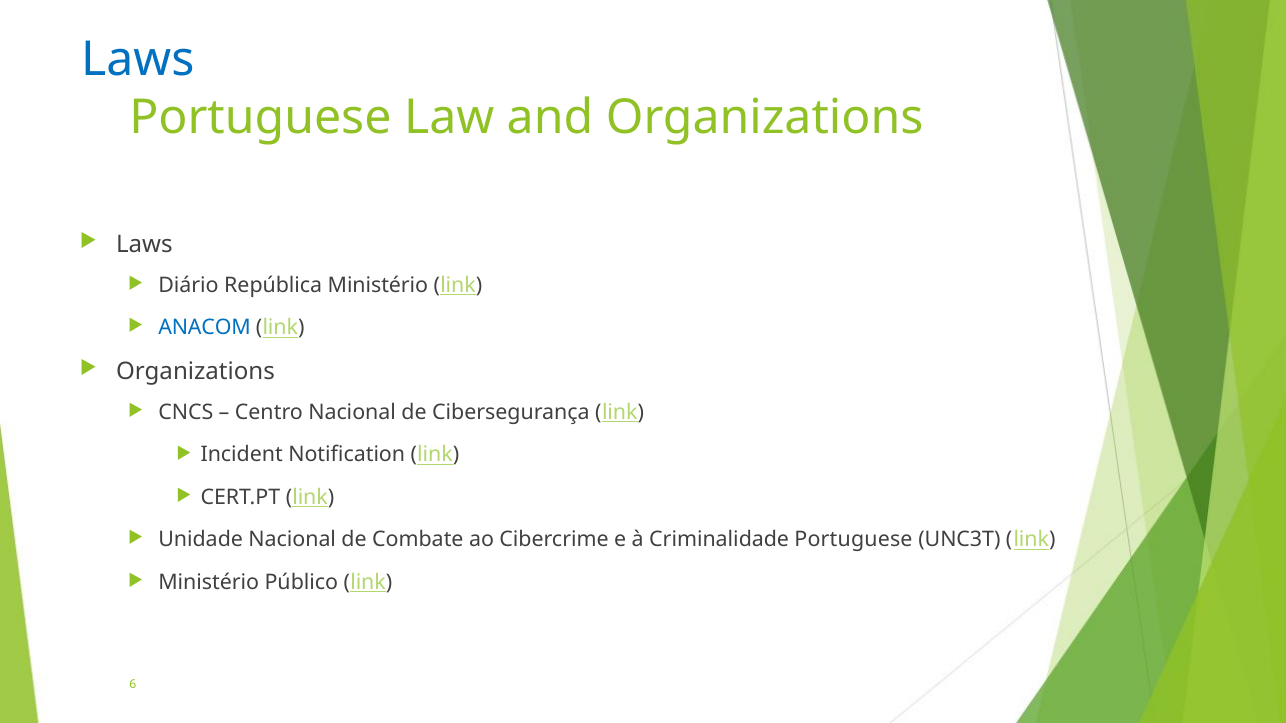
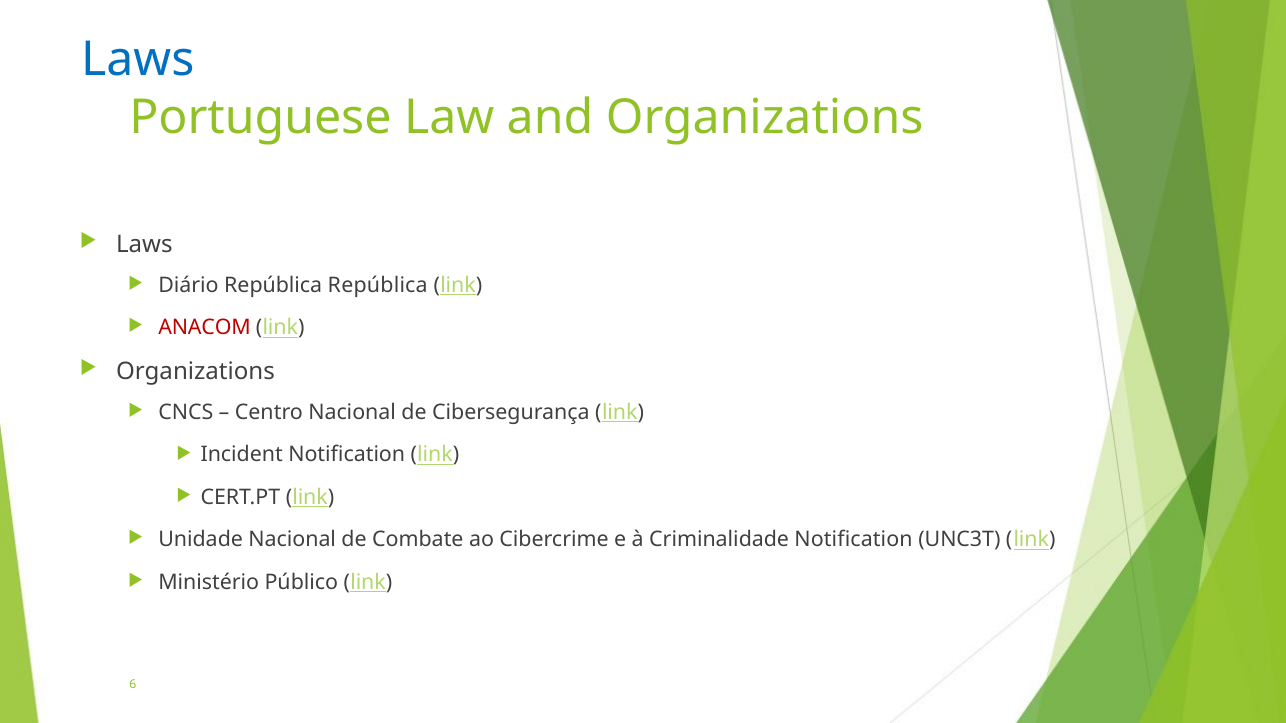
República Ministério: Ministério -> República
ANACOM colour: blue -> red
Criminalidade Portuguese: Portuguese -> Notification
